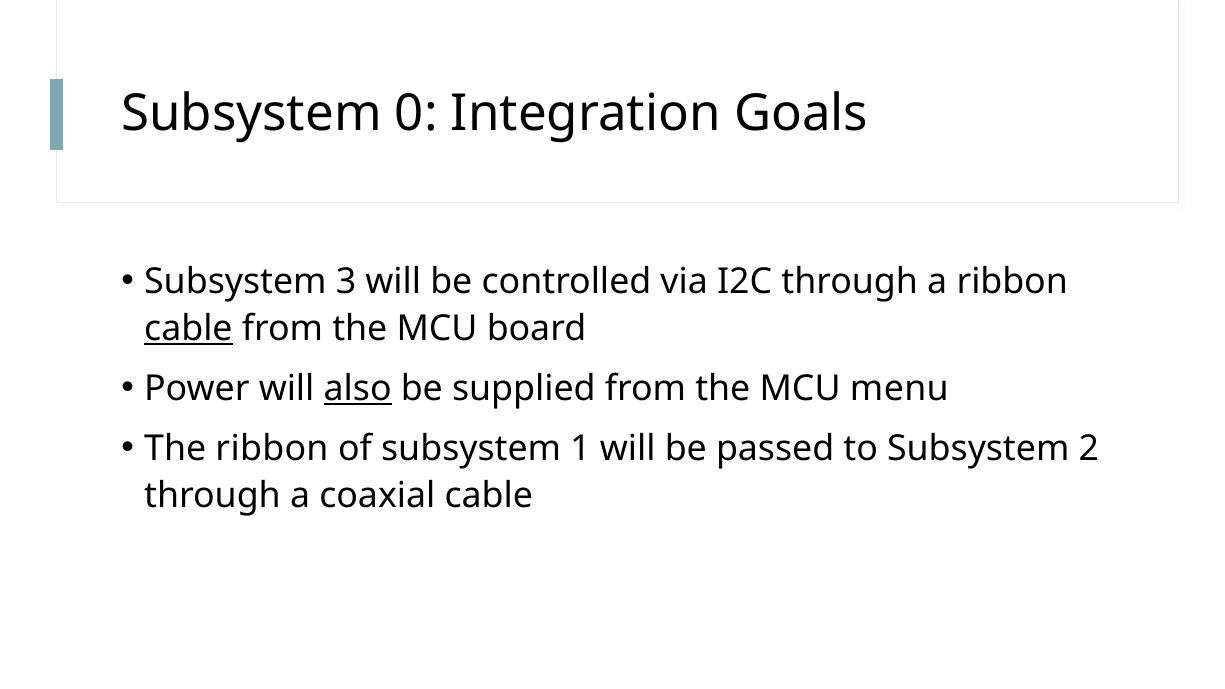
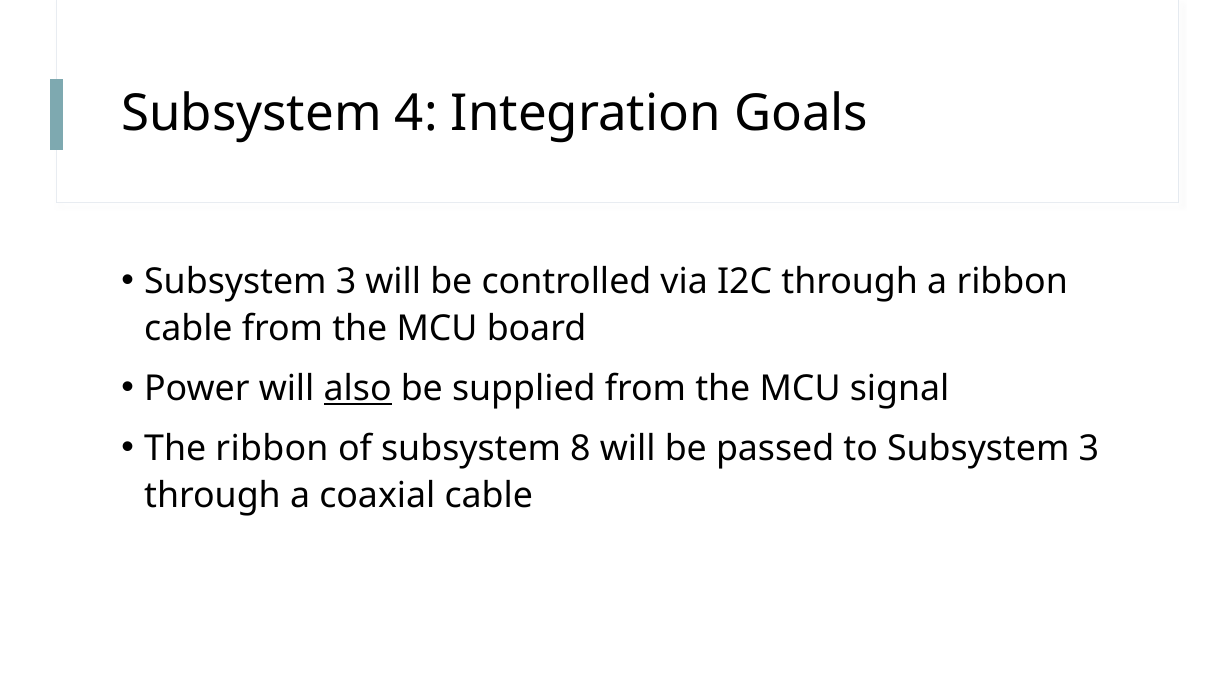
0: 0 -> 4
cable at (188, 329) underline: present -> none
menu: menu -> signal
1: 1 -> 8
to Subsystem 2: 2 -> 3
